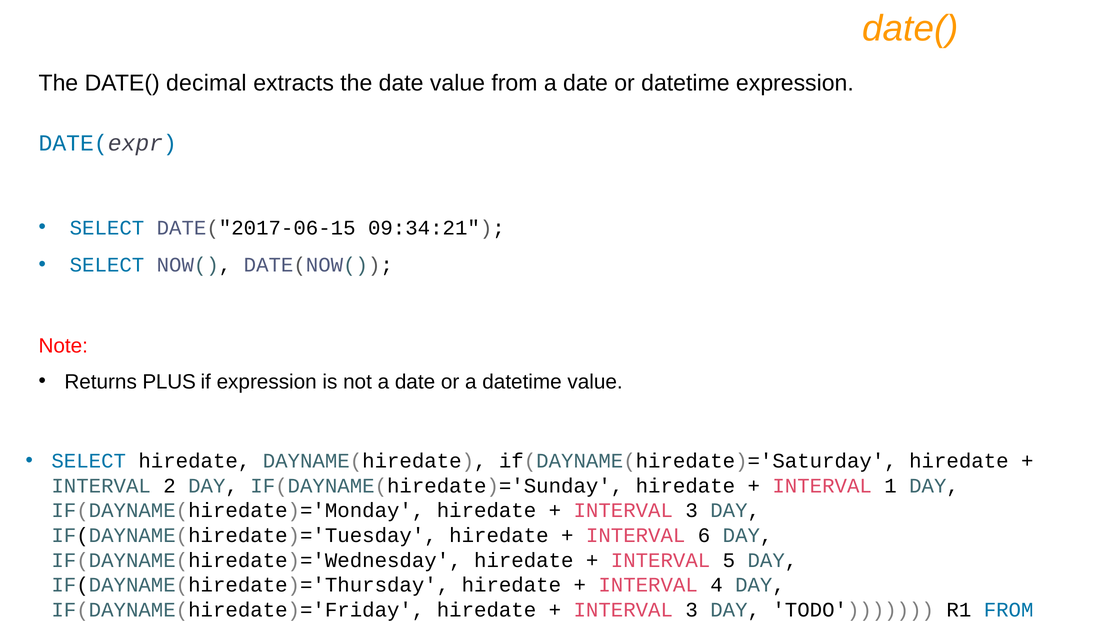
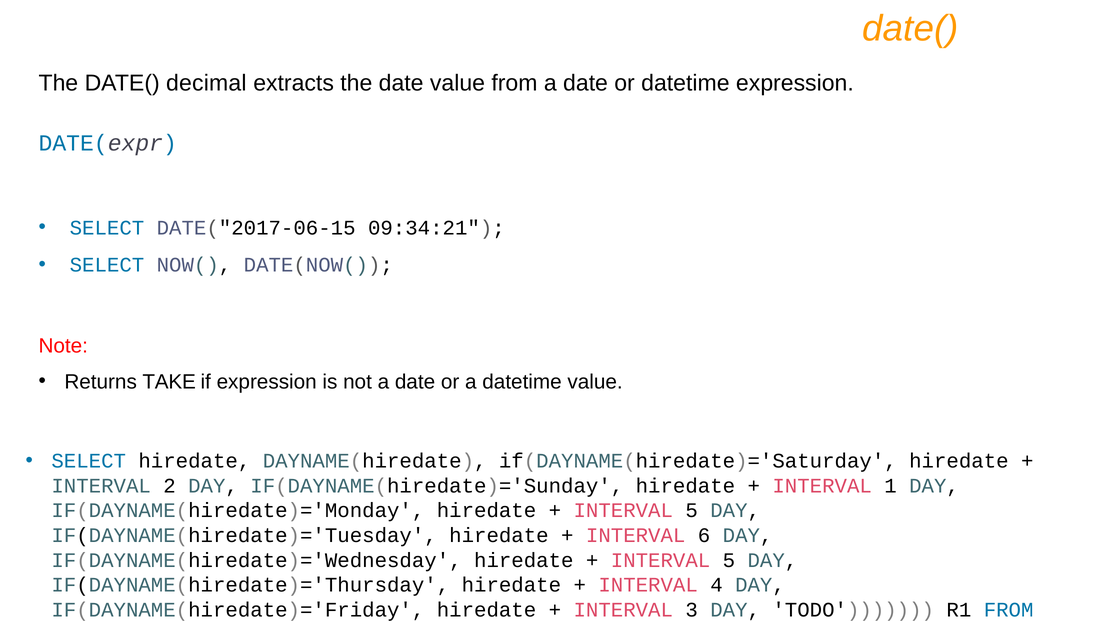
PLUS: PLUS -> TAKE
3 at (692, 511): 3 -> 5
